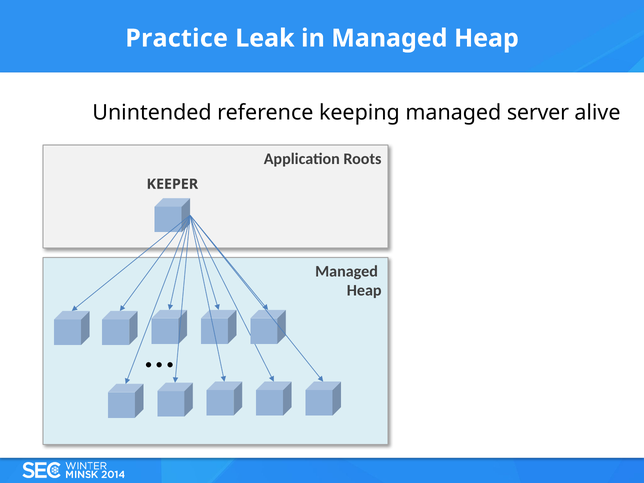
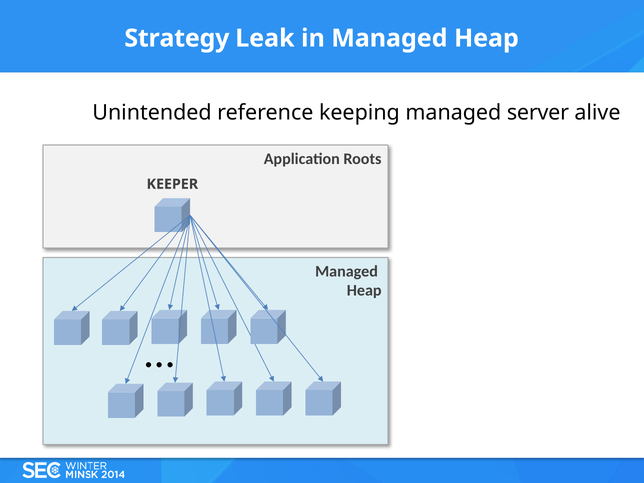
Practice: Practice -> Strategy
